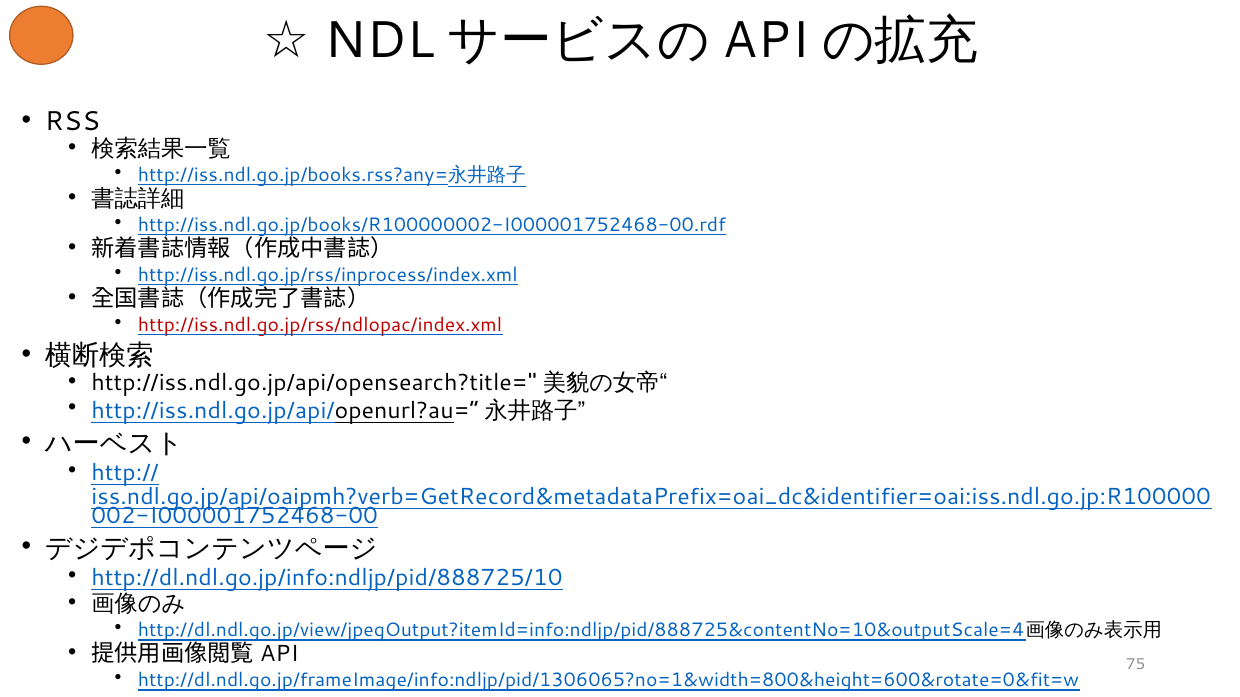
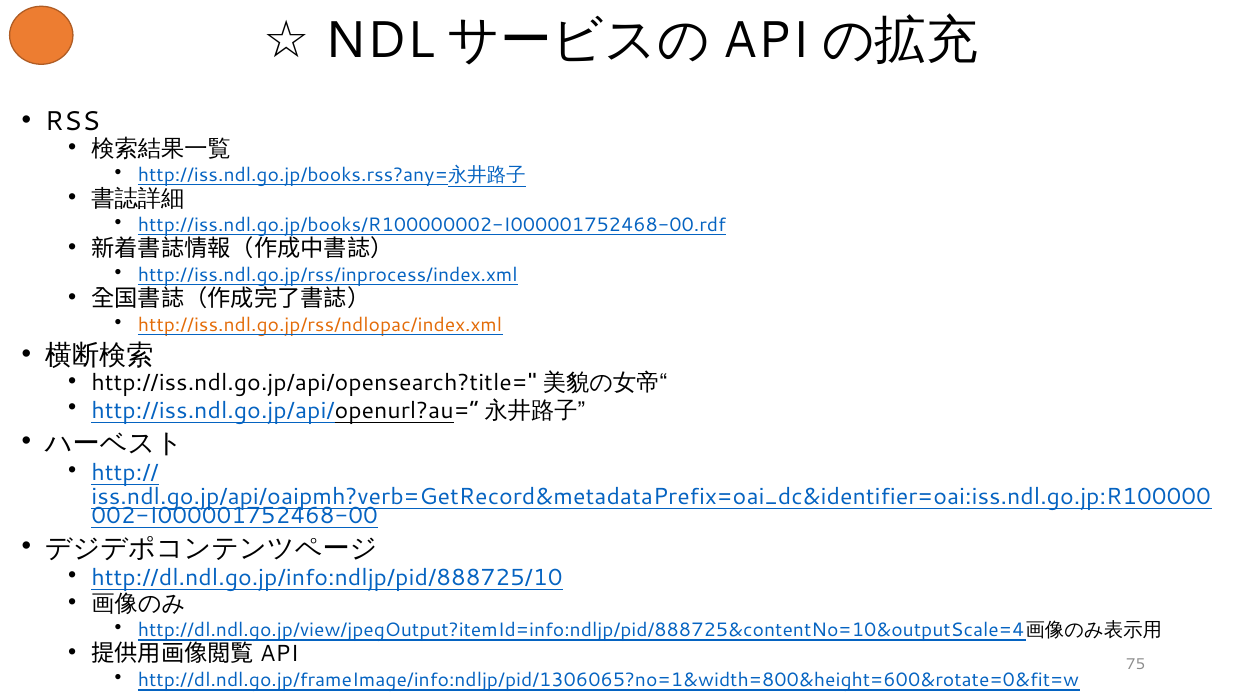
http://iss.ndl.go.jp/rss/ndlopac/index.xml colour: red -> orange
